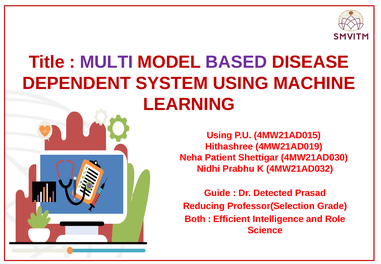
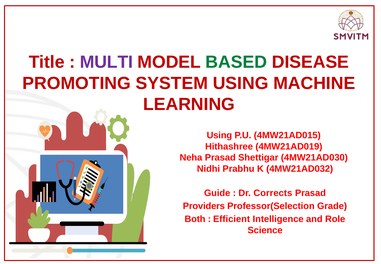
BASED colour: purple -> green
DEPENDENT: DEPENDENT -> PROMOTING
Neha Patient: Patient -> Prasad
Detected: Detected -> Corrects
Reducing: Reducing -> Providers
